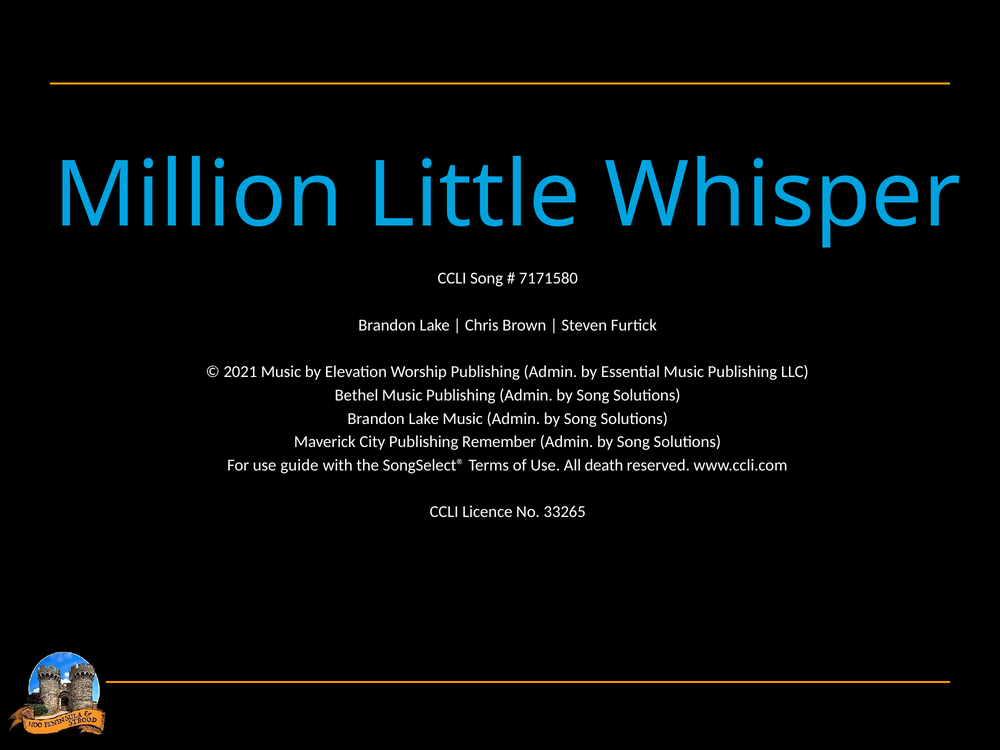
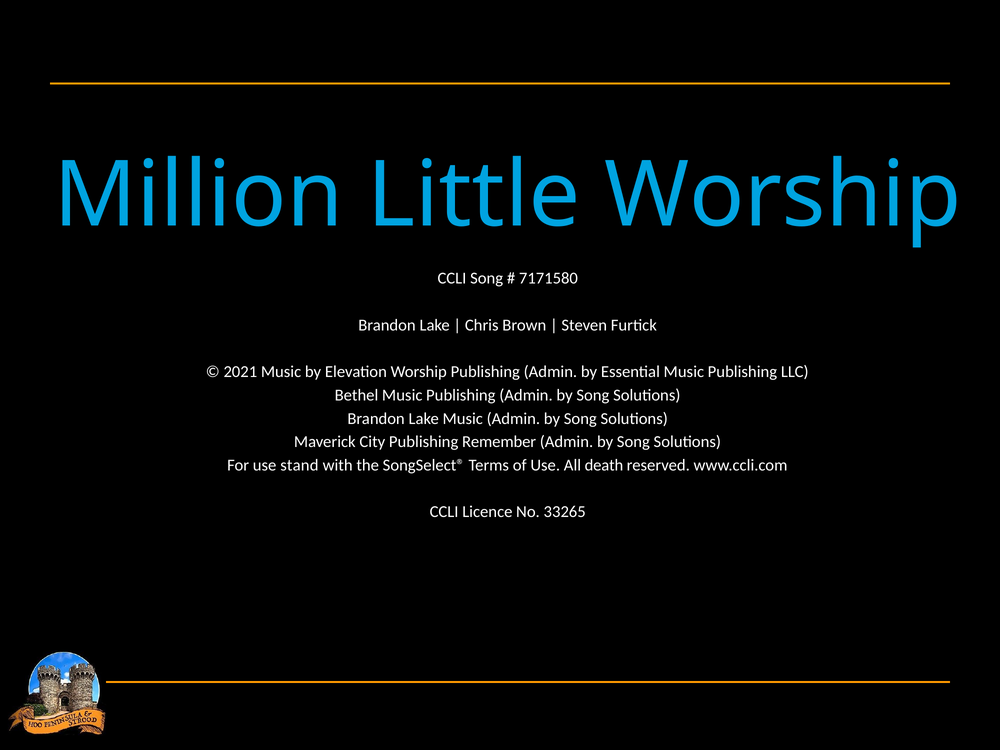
Little Whisper: Whisper -> Worship
guide: guide -> stand
